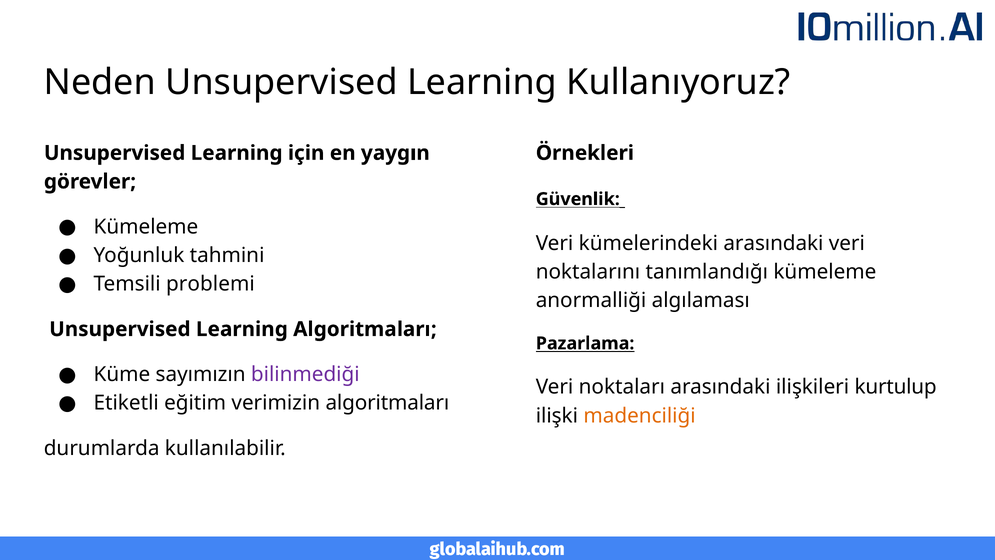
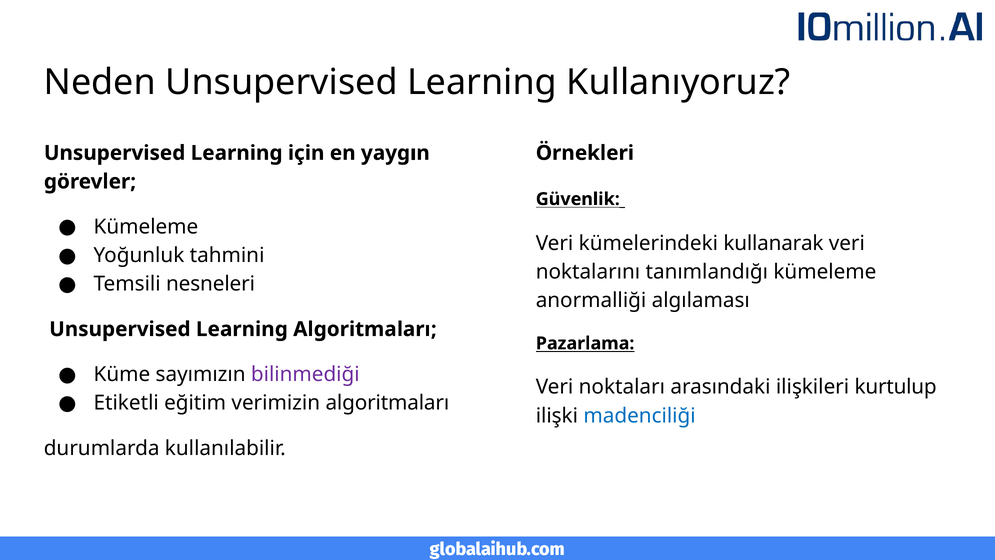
kümelerindeki arasındaki: arasındaki -> kullanarak
problemi: problemi -> nesneleri
madenciliği colour: orange -> blue
